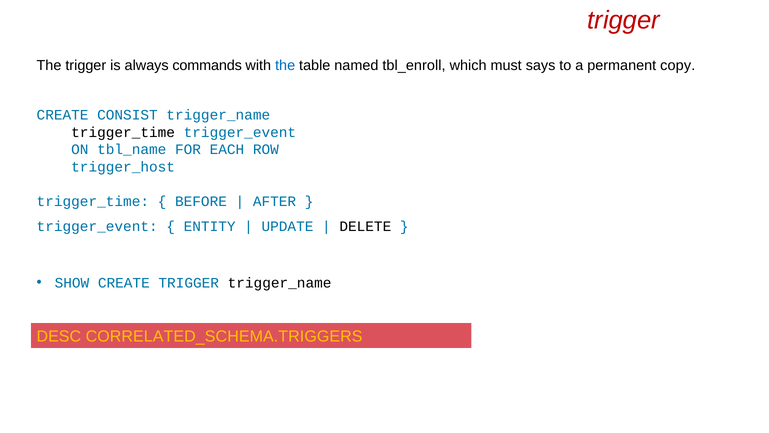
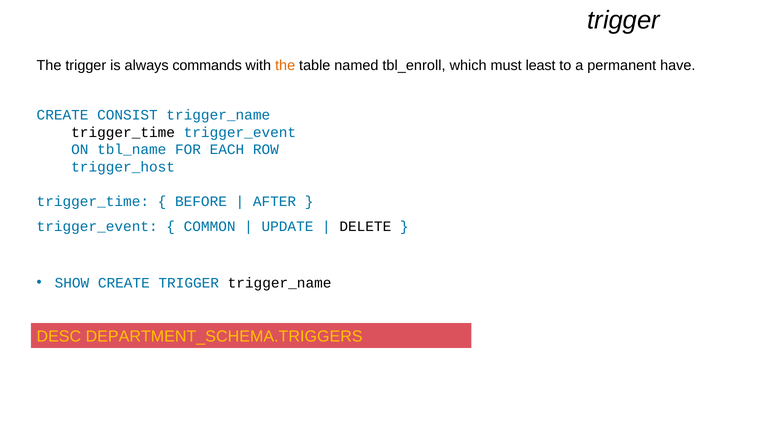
trigger at (624, 20) colour: red -> black
the at (285, 65) colour: blue -> orange
says: says -> least
copy: copy -> have
ENTITY: ENTITY -> COMMON
CORRELATED_SCHEMA.TRIGGERS: CORRELATED_SCHEMA.TRIGGERS -> DEPARTMENT_SCHEMA.TRIGGERS
